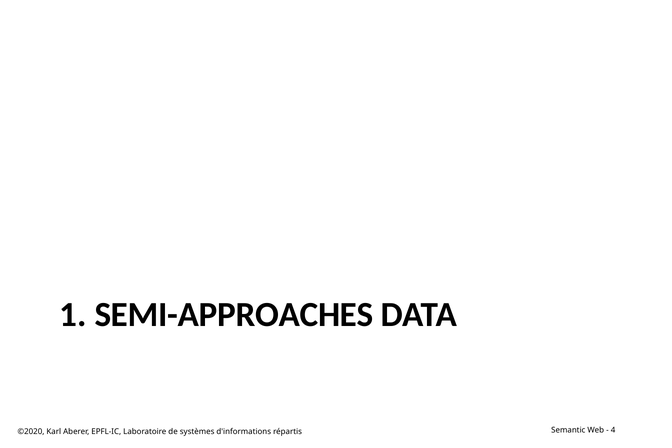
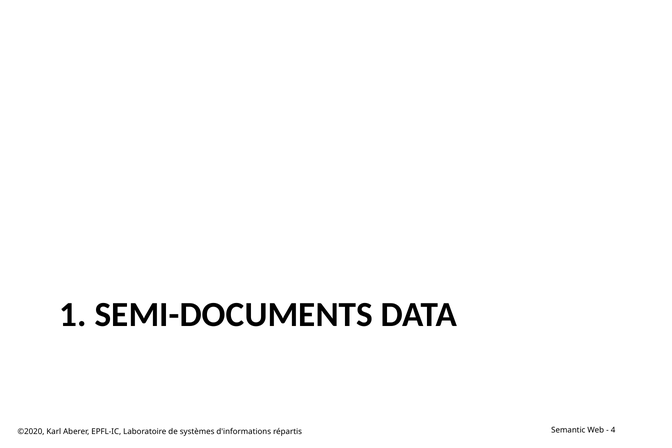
SEMI-APPROACHES: SEMI-APPROACHES -> SEMI-DOCUMENTS
